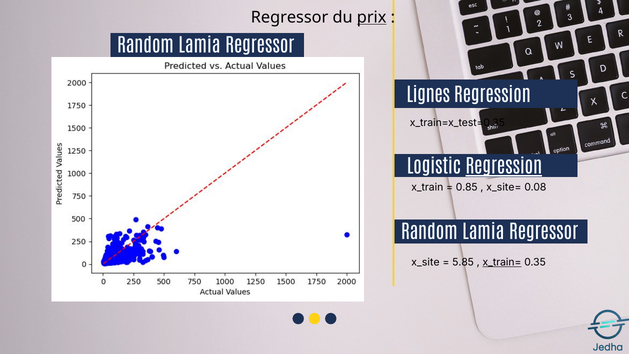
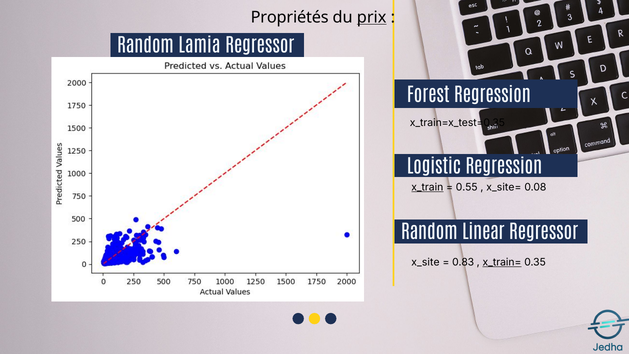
Regressor at (290, 17): Regressor -> Propriétés
Lignes: Lignes -> Forest
Regression at (504, 167) underline: present -> none
x_train underline: none -> present
0.85: 0.85 -> 0.55
Lamia at (483, 233): Lamia -> Linear
5.85: 5.85 -> 0.83
